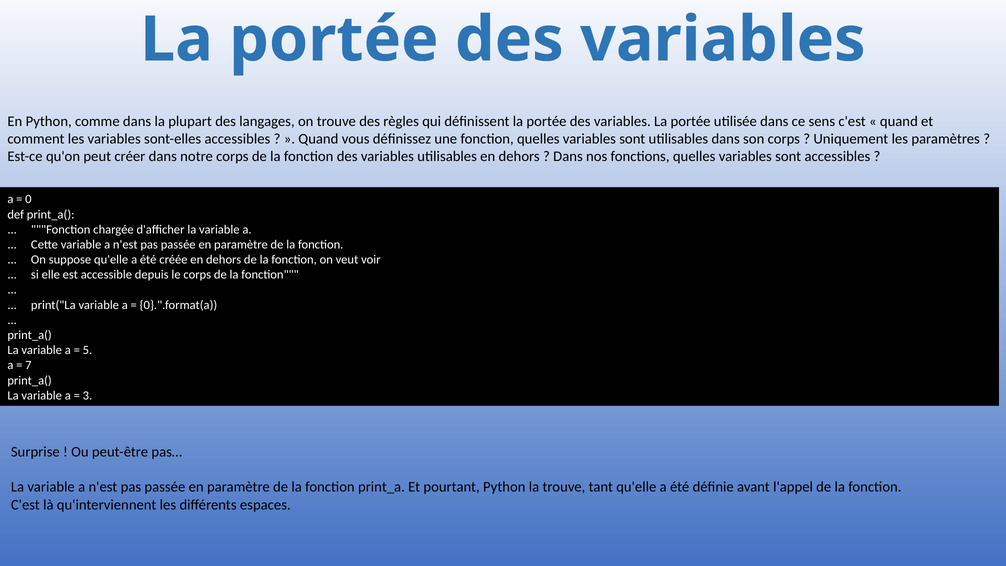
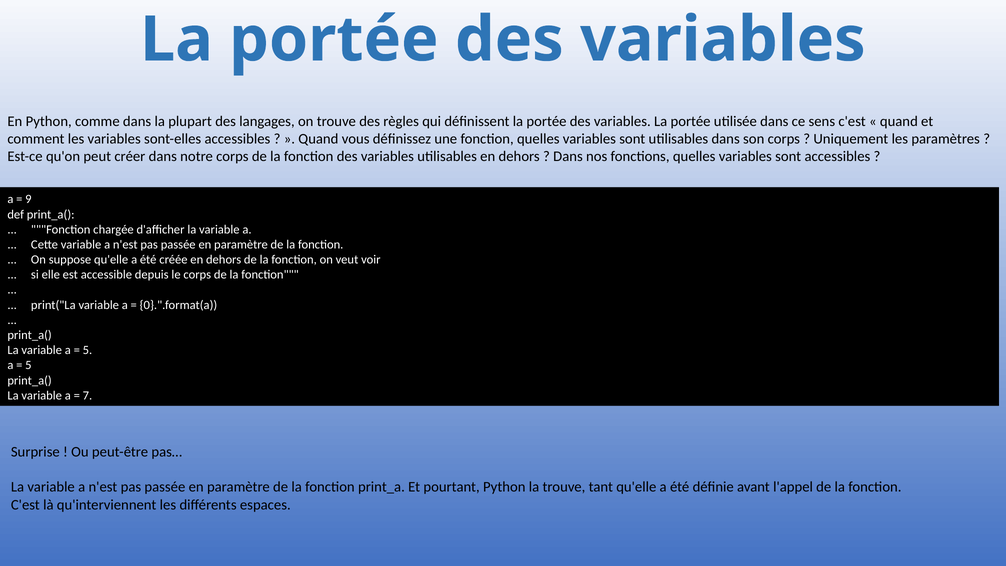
0: 0 -> 9
7 at (28, 365): 7 -> 5
3: 3 -> 7
